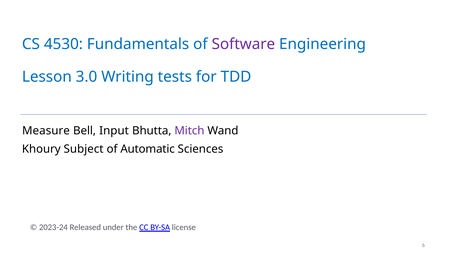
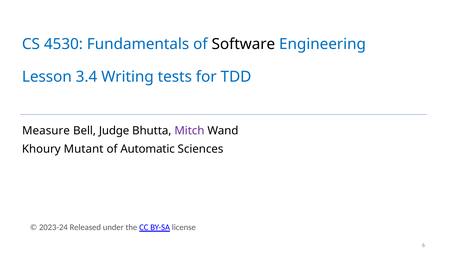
Software colour: purple -> black
3.0: 3.0 -> 3.4
Input: Input -> Judge
Subject: Subject -> Mutant
